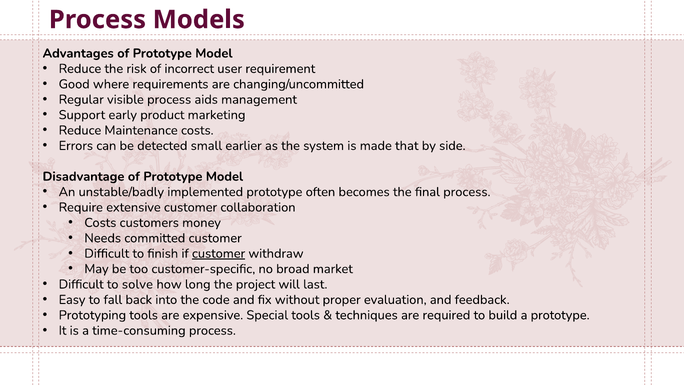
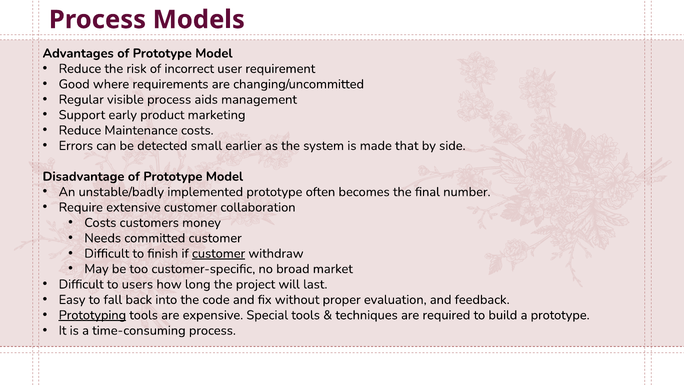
final process: process -> number
solve: solve -> users
Prototyping underline: none -> present
